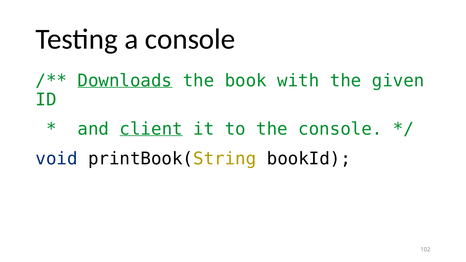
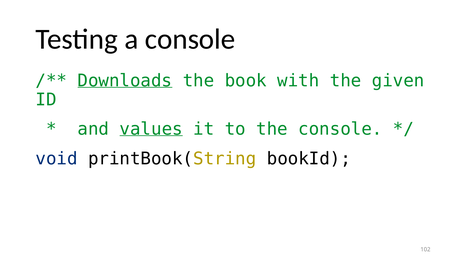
client: client -> values
